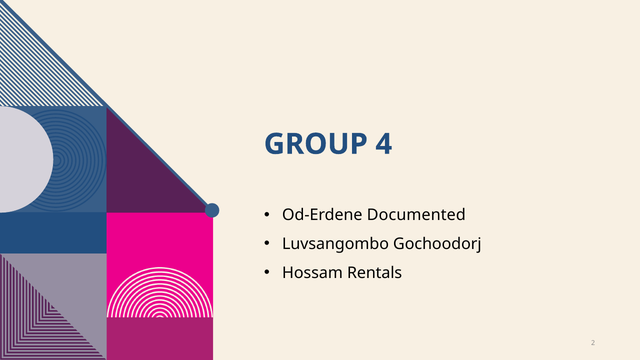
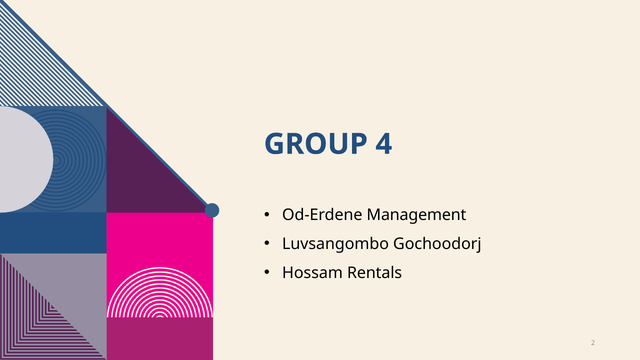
Documented: Documented -> Management
